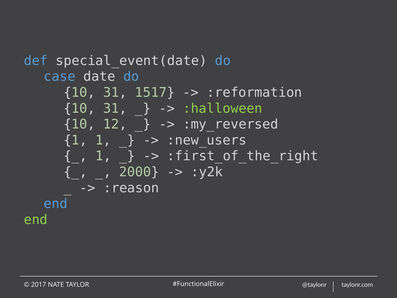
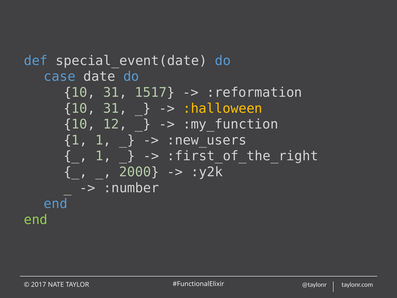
:halloween colour: light green -> yellow
:my_reversed: :my_reversed -> :my_function
:reason: :reason -> :number
